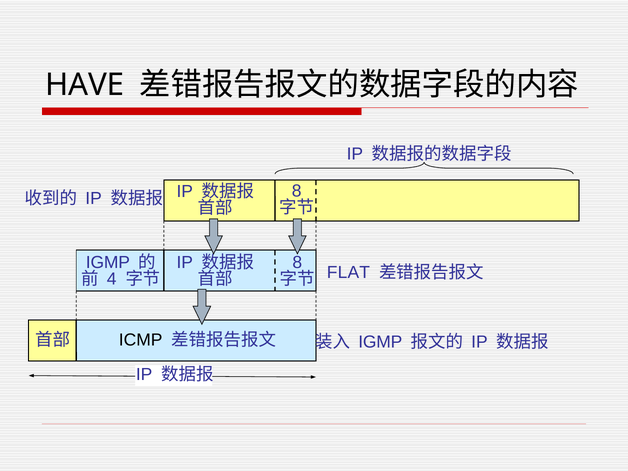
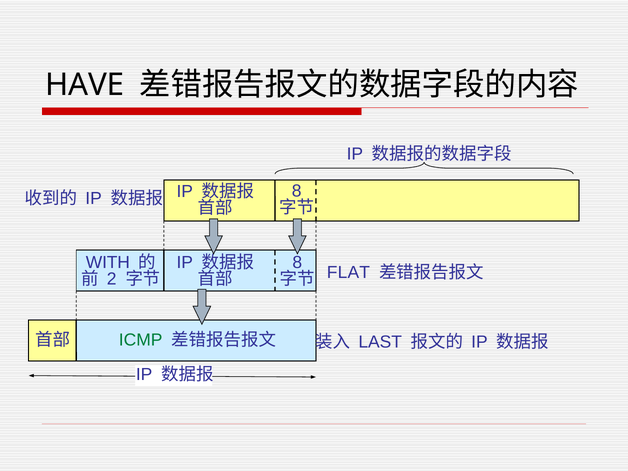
IGMP at (108, 262): IGMP -> WITH
4: 4 -> 2
ICMP colour: black -> green
IGMP at (380, 342): IGMP -> LAST
